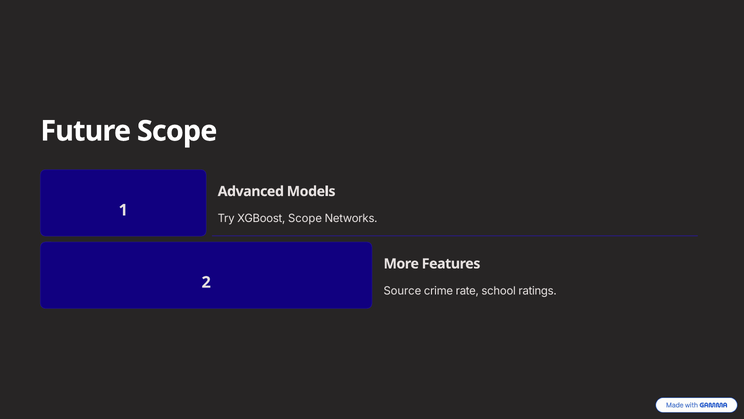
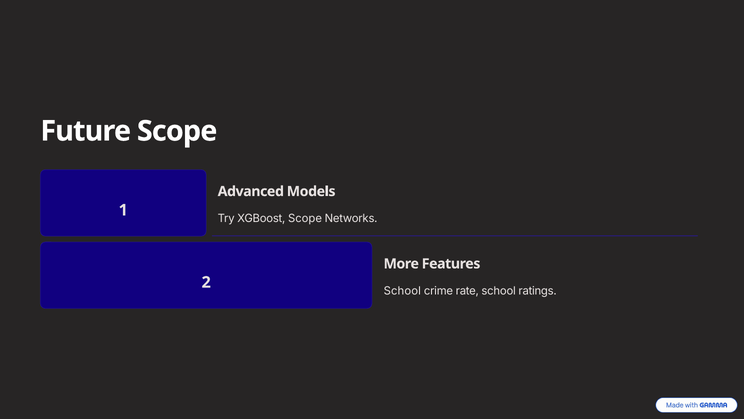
Source at (402, 291): Source -> School
